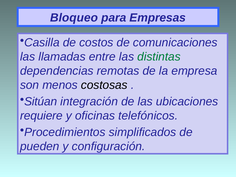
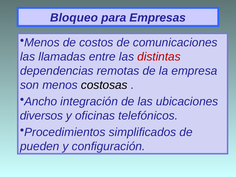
Casilla at (42, 43): Casilla -> Menos
distintas colour: green -> red
Sitúan: Sitúan -> Ancho
requiere: requiere -> diversos
